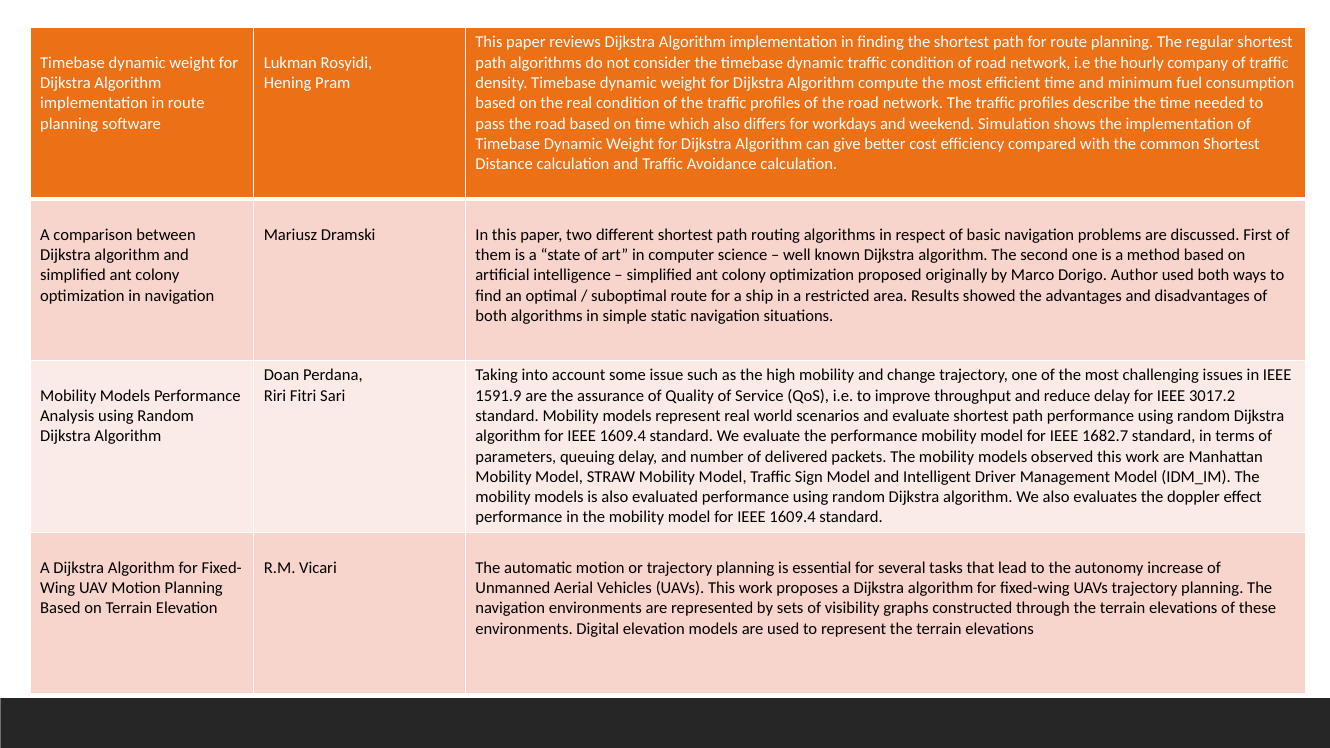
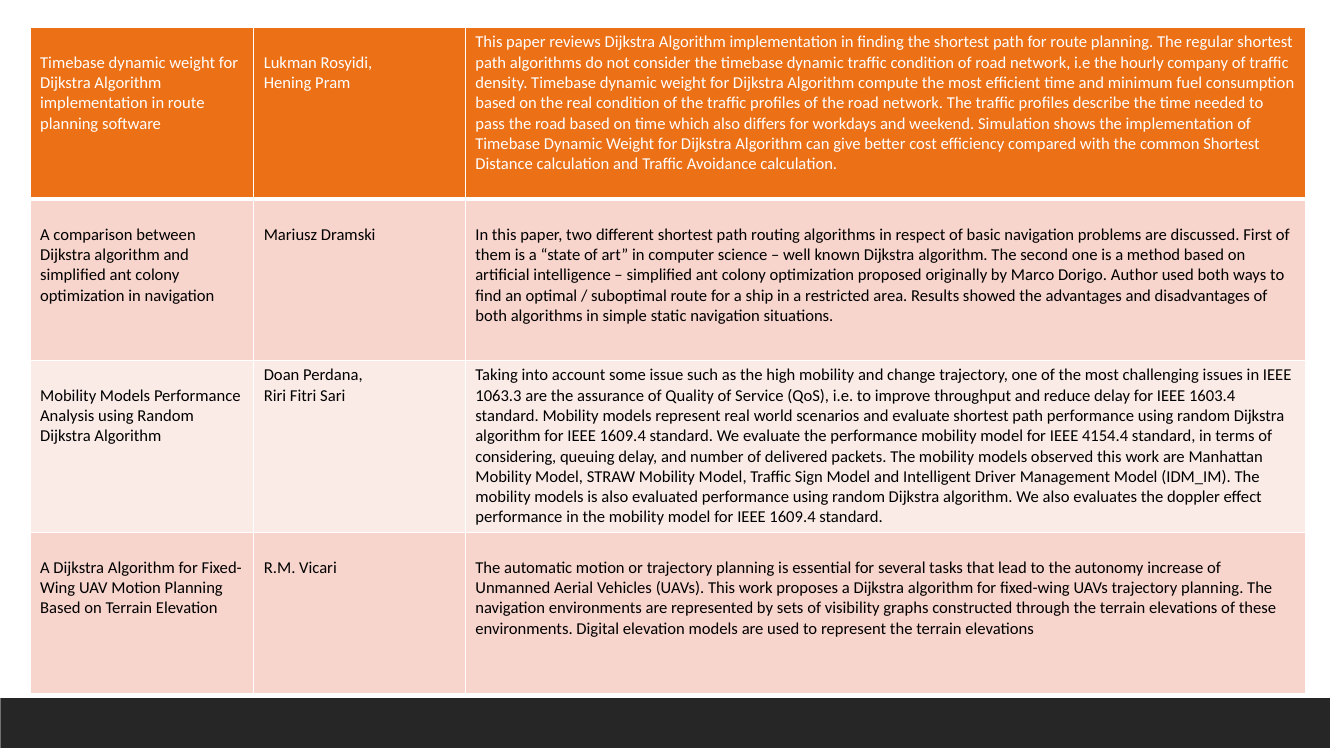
1591.9: 1591.9 -> 1063.3
3017.2: 3017.2 -> 1603.4
1682.7: 1682.7 -> 4154.4
parameters: parameters -> considering
